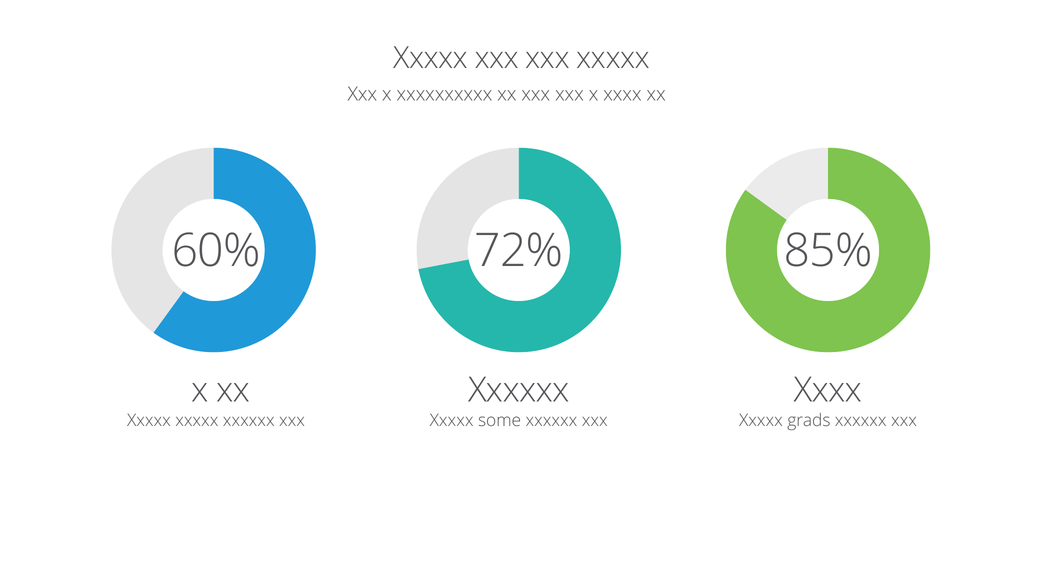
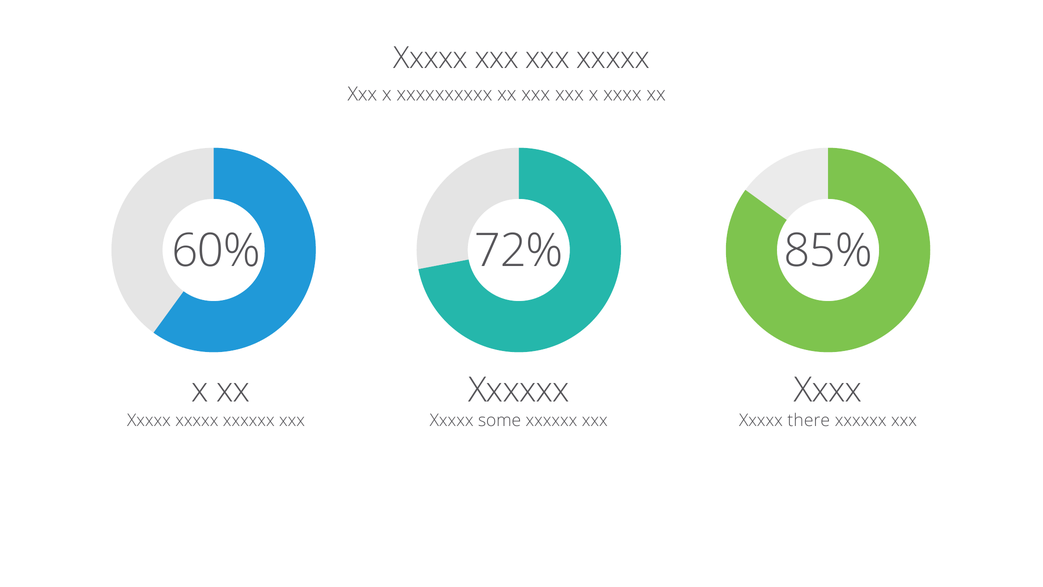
grads: grads -> there
